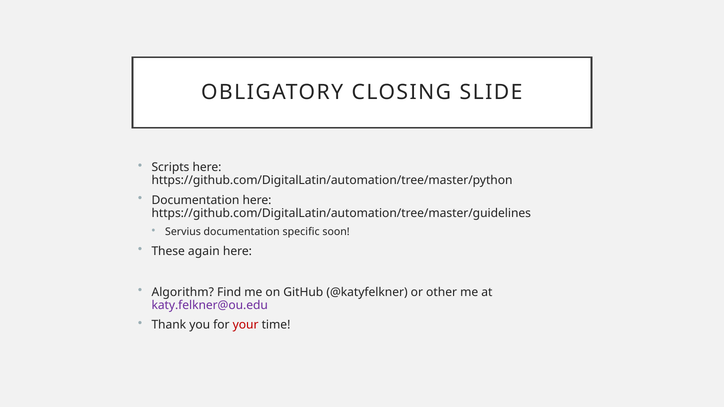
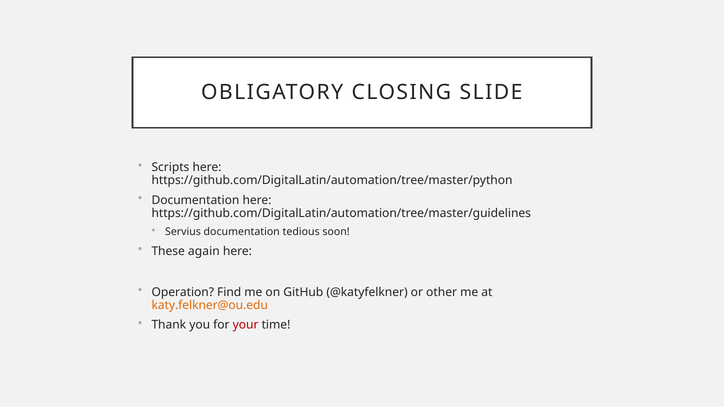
specific: specific -> tedious
Algorithm: Algorithm -> Operation
katy.felkner@ou.edu colour: purple -> orange
